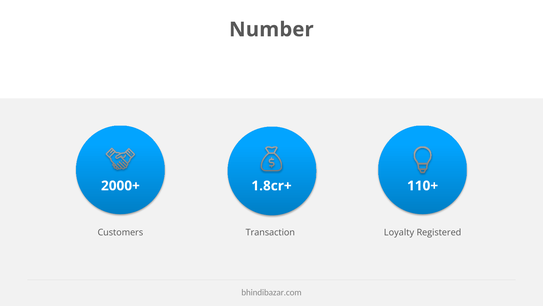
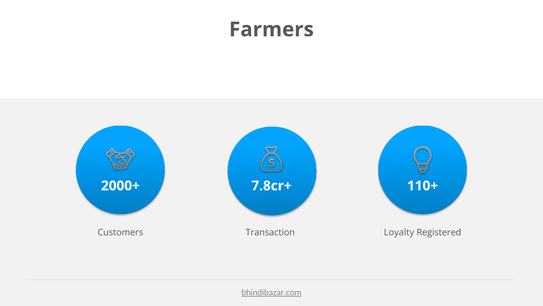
Number: Number -> Farmers
1.8cr+: 1.8cr+ -> 7.8cr+
bhindibazar.com underline: none -> present
